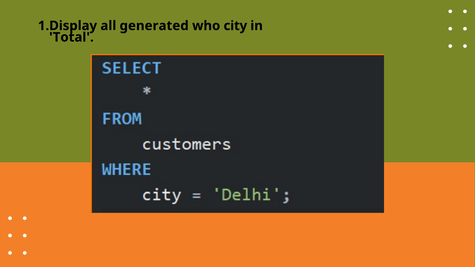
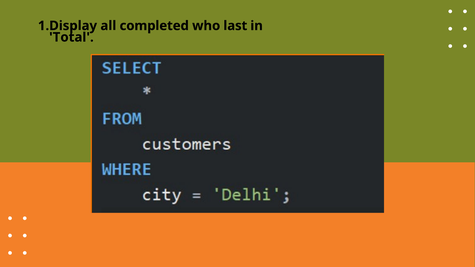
generated: generated -> completed
city: city -> last
